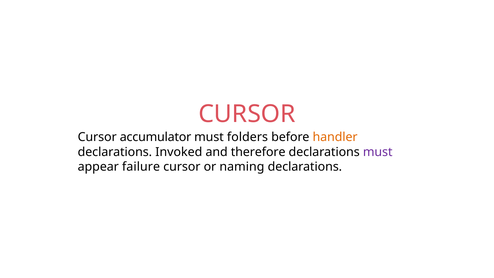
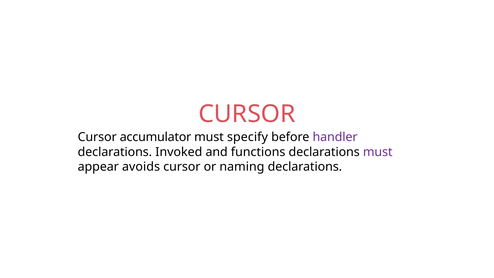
folders: folders -> specify
handler colour: orange -> purple
therefore: therefore -> functions
failure: failure -> avoids
